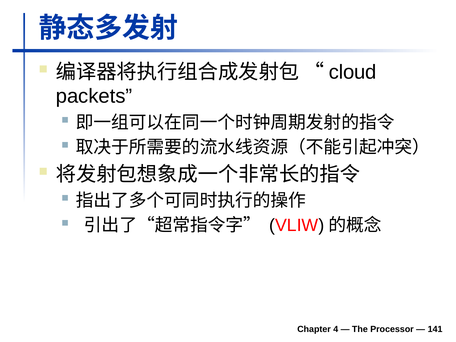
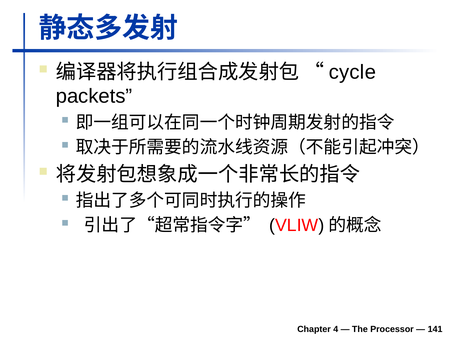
cloud: cloud -> cycle
